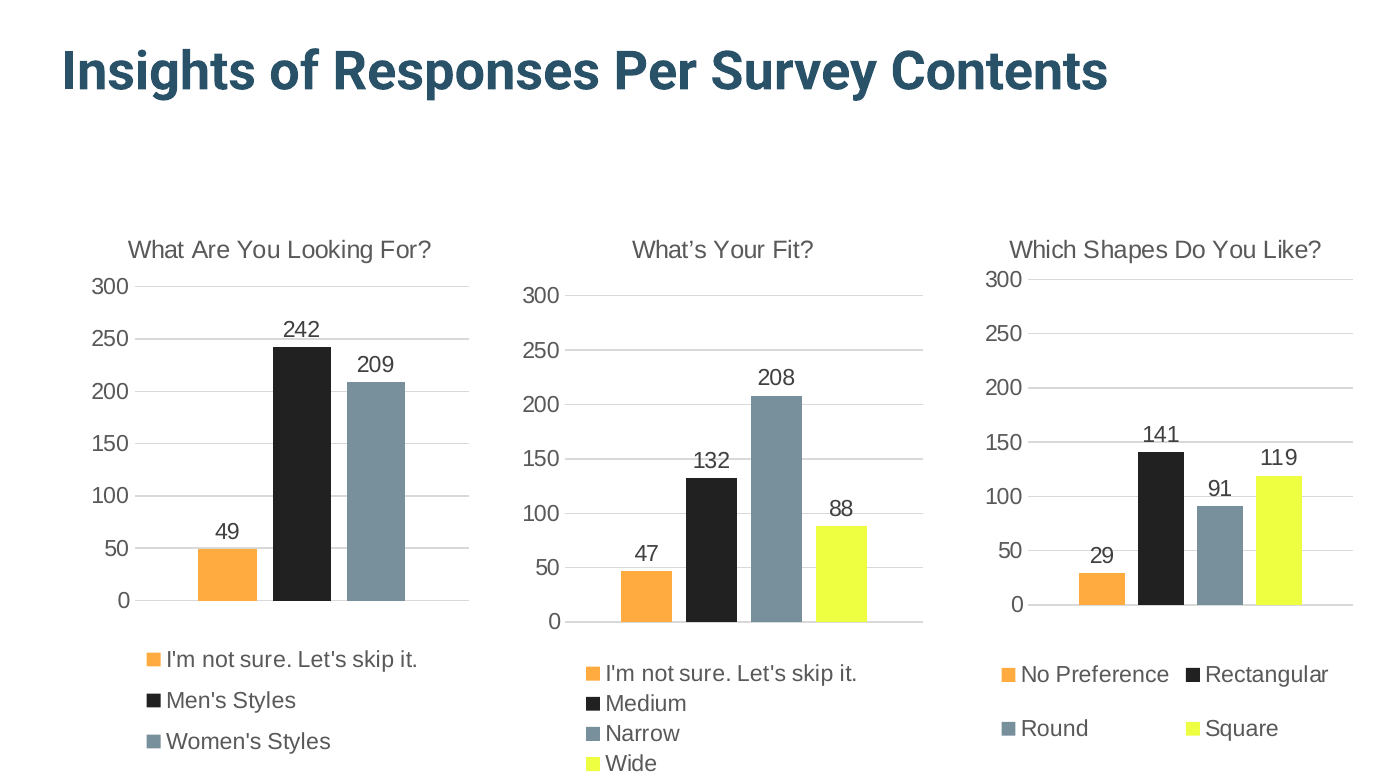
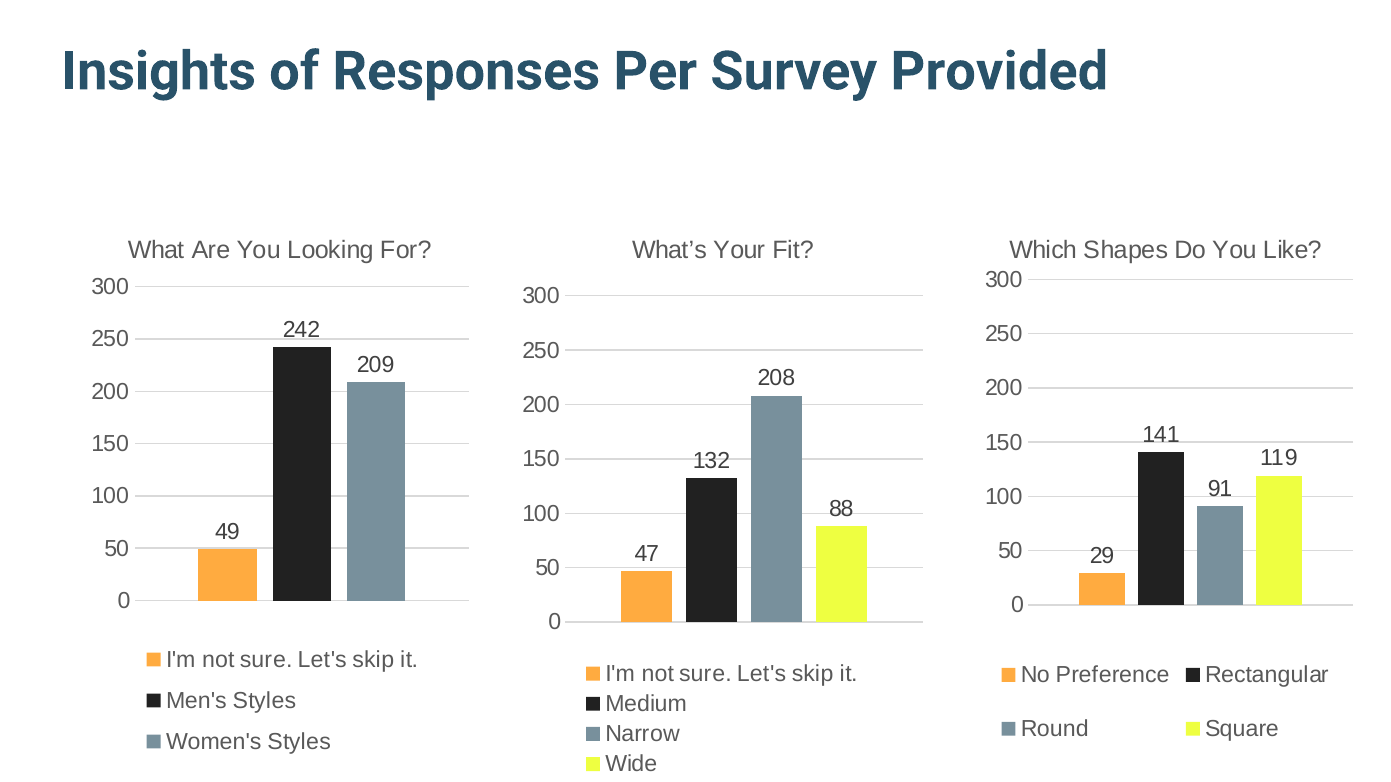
Contents: Contents -> Provided
